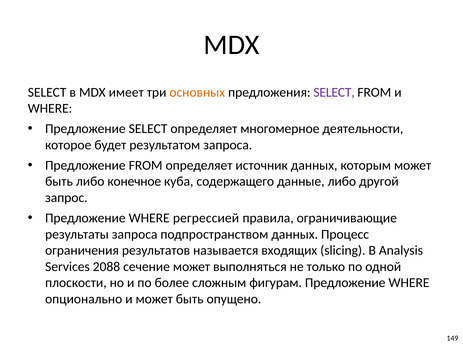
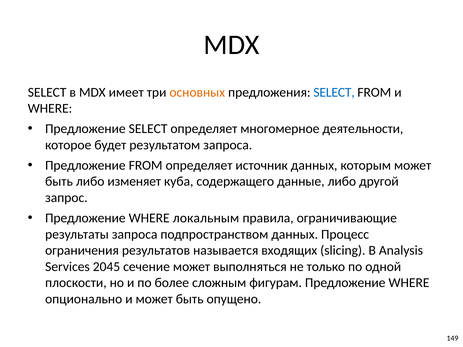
SELECT at (334, 92) colour: purple -> blue
конечное: конечное -> изменяет
регрессией: регрессией -> локальным
2088: 2088 -> 2045
